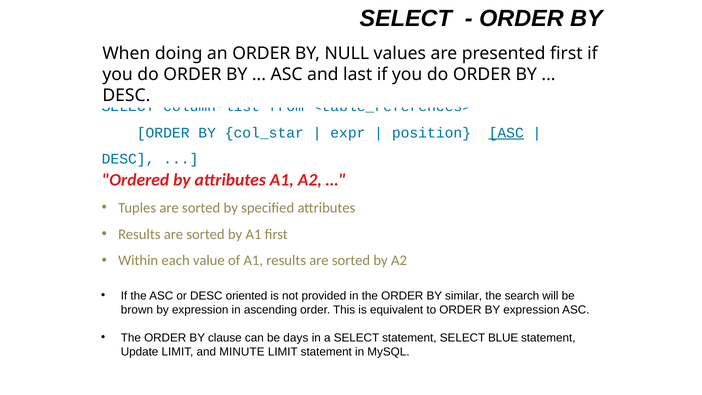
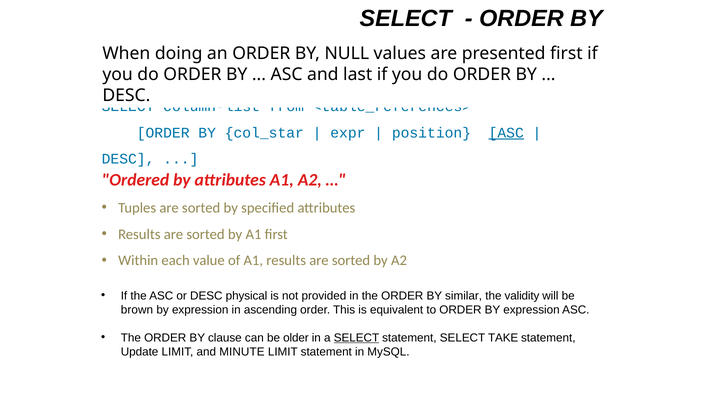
oriented: oriented -> physical
search: search -> validity
days: days -> older
SELECT at (356, 338) underline: none -> present
BLUE: BLUE -> TAKE
